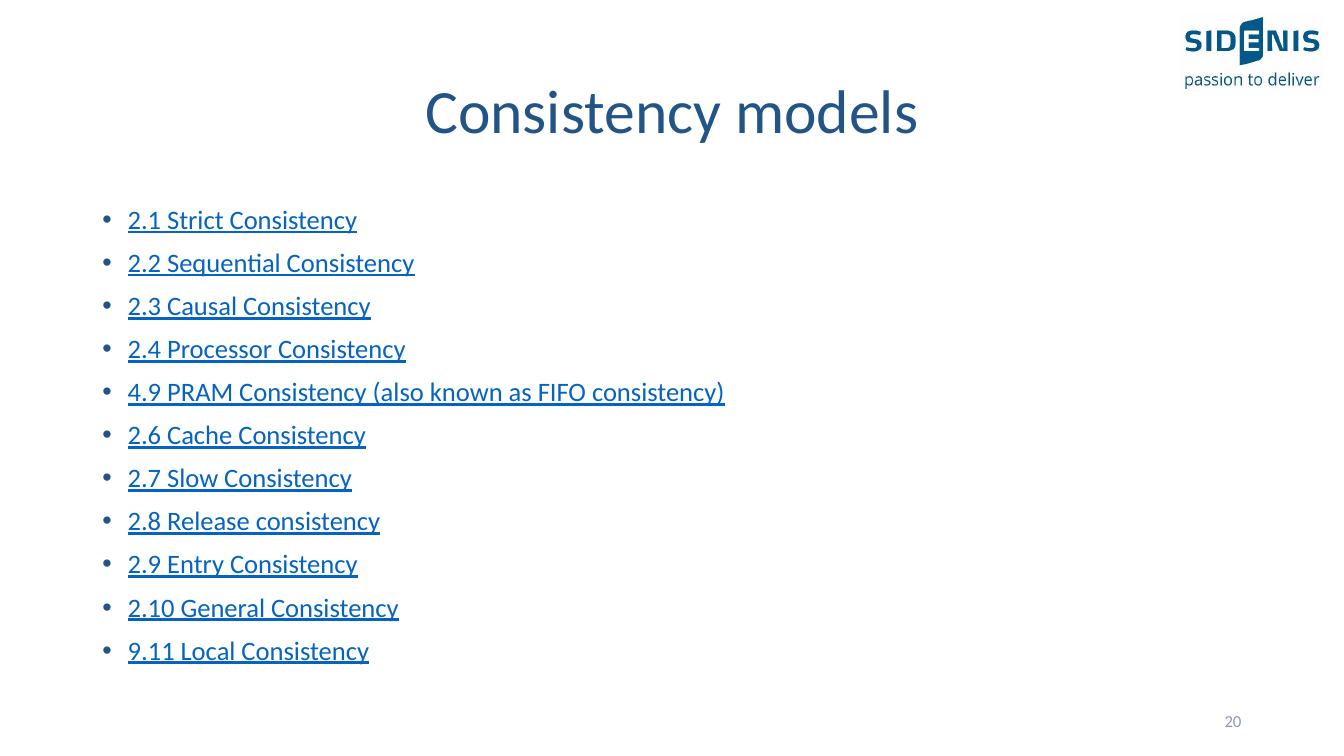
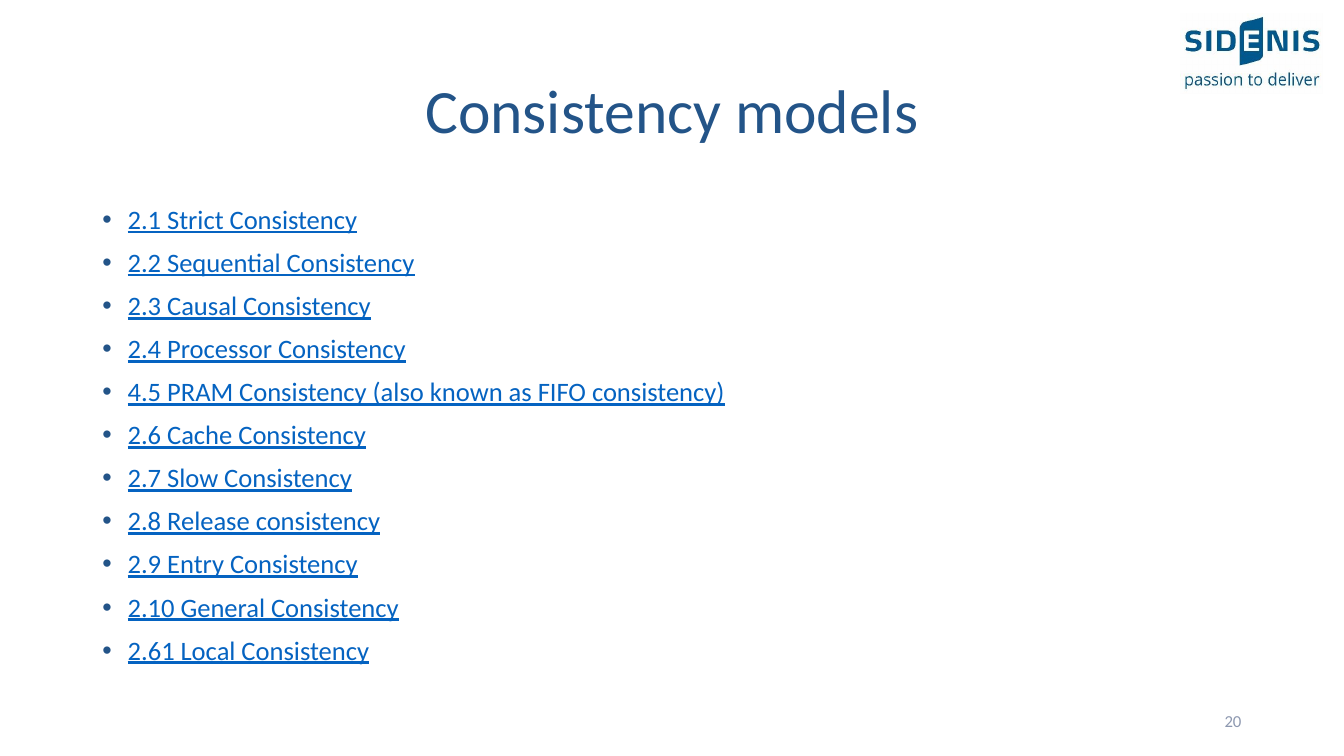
4.9: 4.9 -> 4.5
9.11: 9.11 -> 2.61
